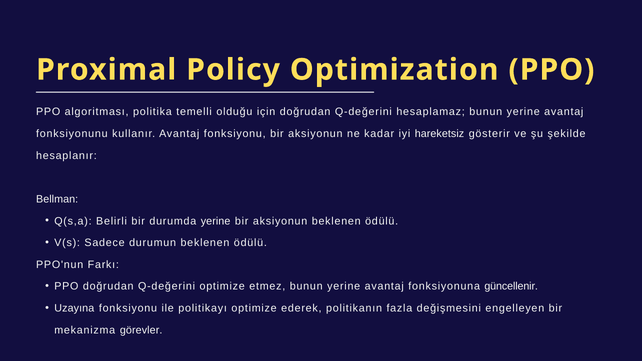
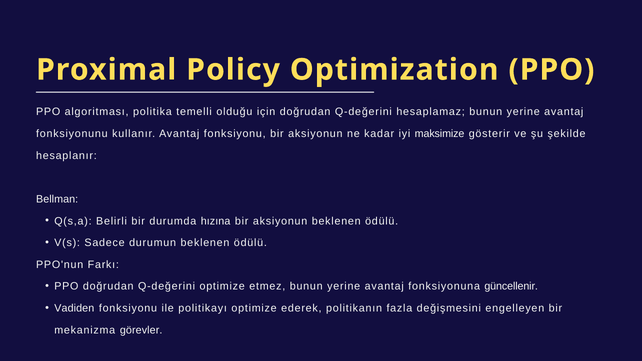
hareketsiz: hareketsiz -> maksimize
durumda yerine: yerine -> hızına
Uzayına: Uzayına -> Vadiden
